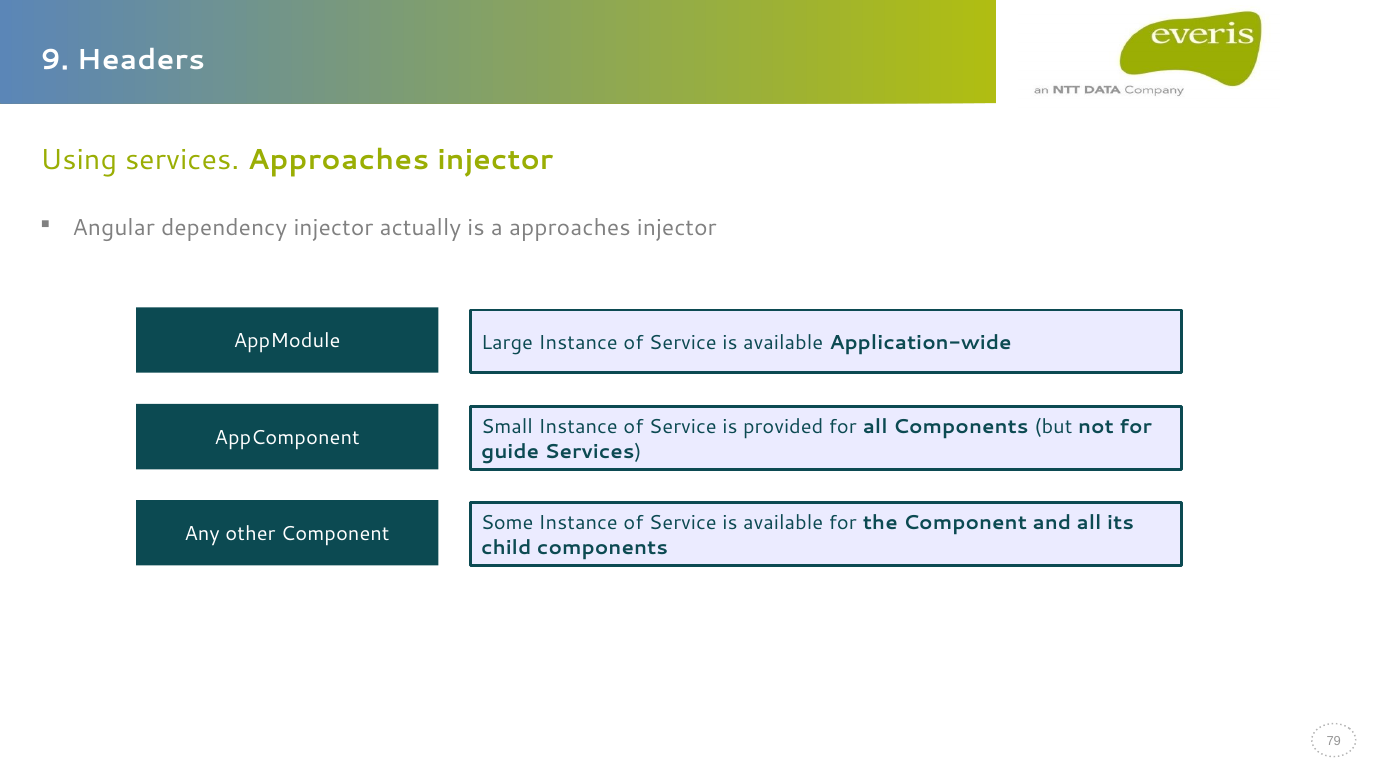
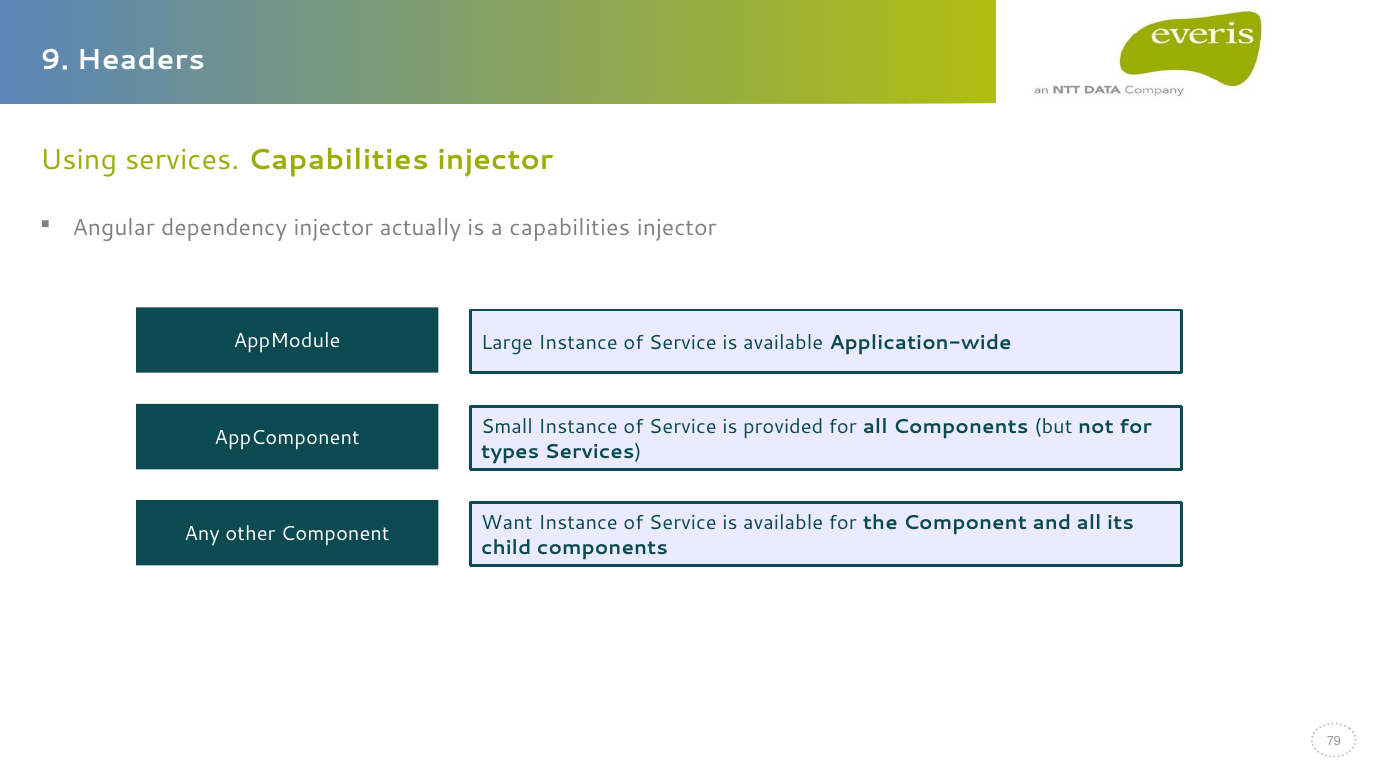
services Approaches: Approaches -> Capabilities
a approaches: approaches -> capabilities
guide: guide -> types
Some: Some -> Want
